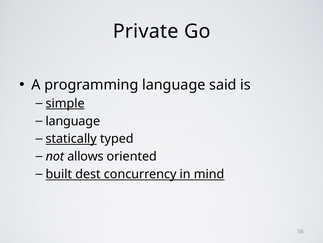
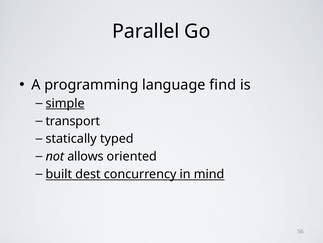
Private: Private -> Parallel
said: said -> find
language at (73, 121): language -> transport
statically underline: present -> none
